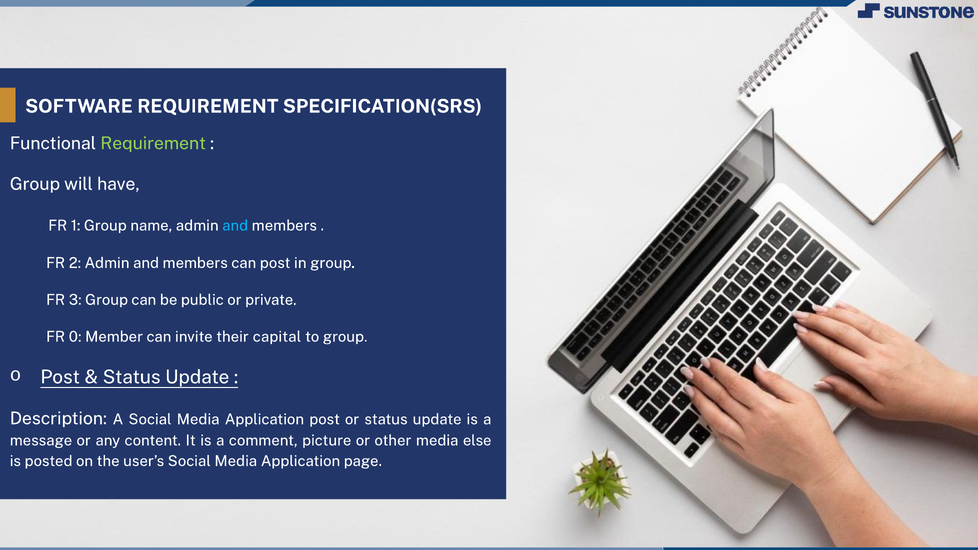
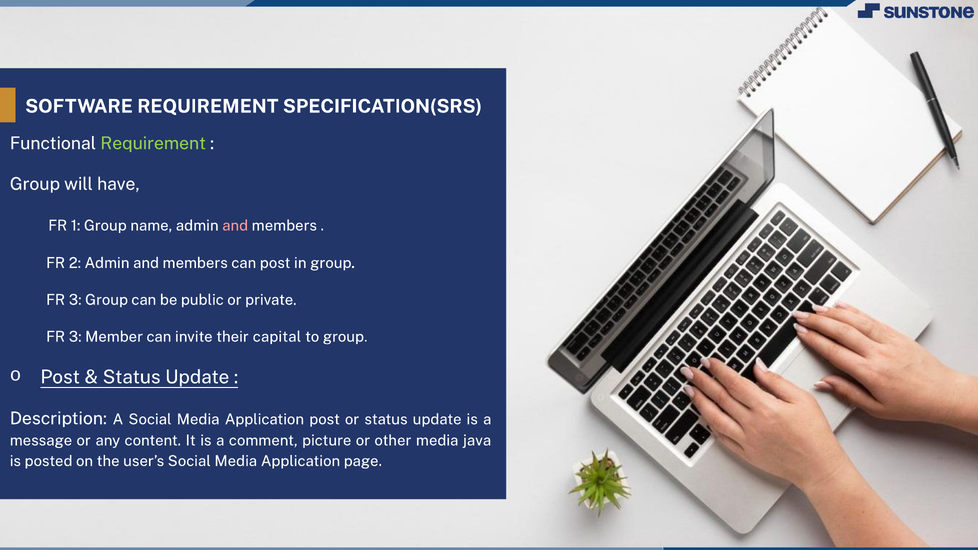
and at (235, 226) colour: light blue -> pink
0 at (75, 337): 0 -> 3
else: else -> java
